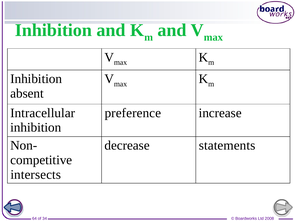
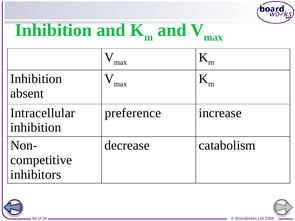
statements: statements -> catabolism
intersects: intersects -> inhibitors
